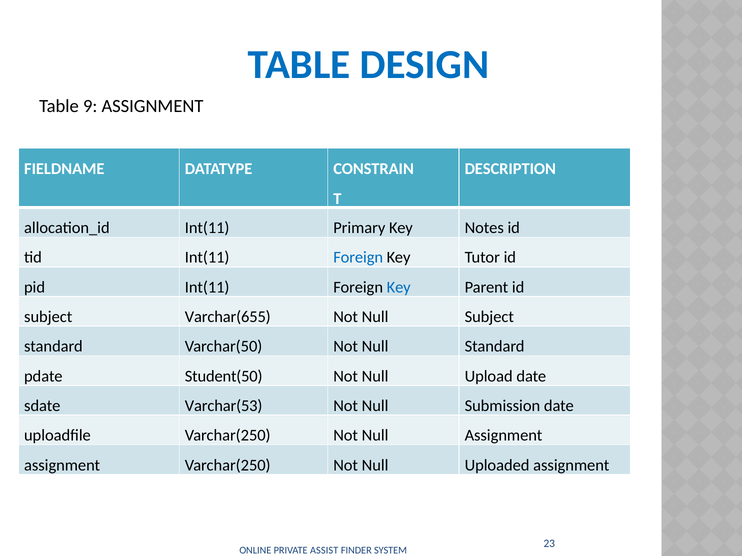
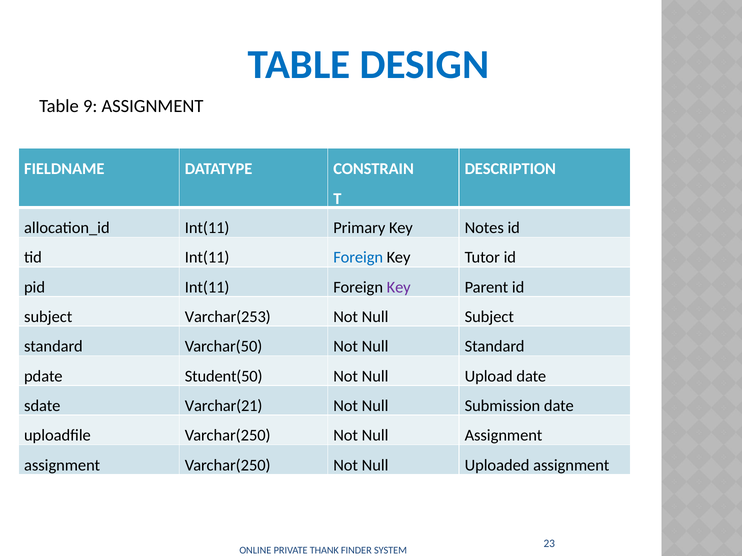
Key at (399, 287) colour: blue -> purple
Varchar(655: Varchar(655 -> Varchar(253
Varchar(53: Varchar(53 -> Varchar(21
ASSIST: ASSIST -> THANK
